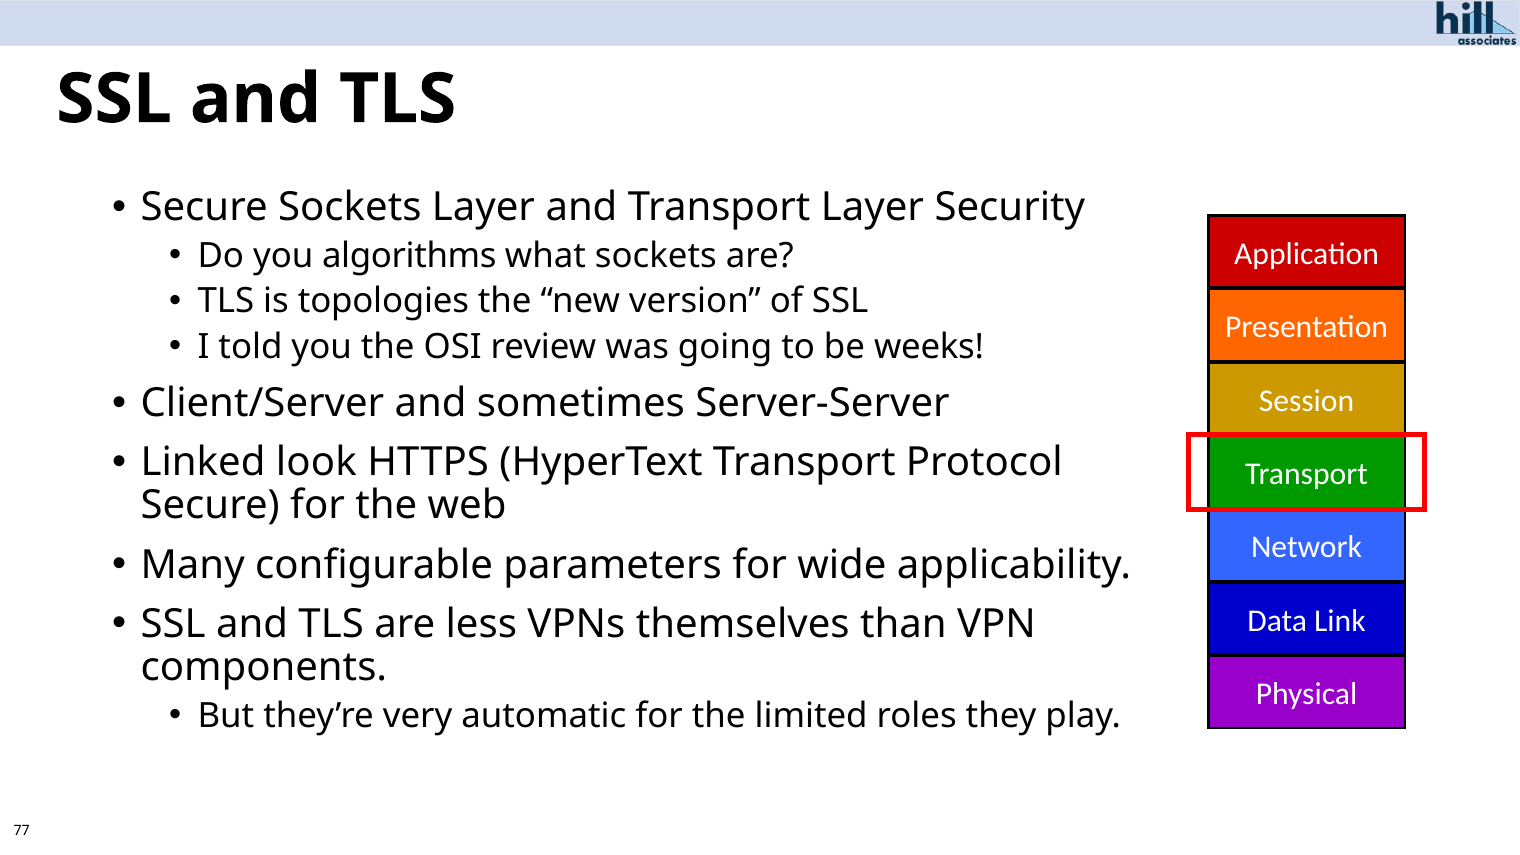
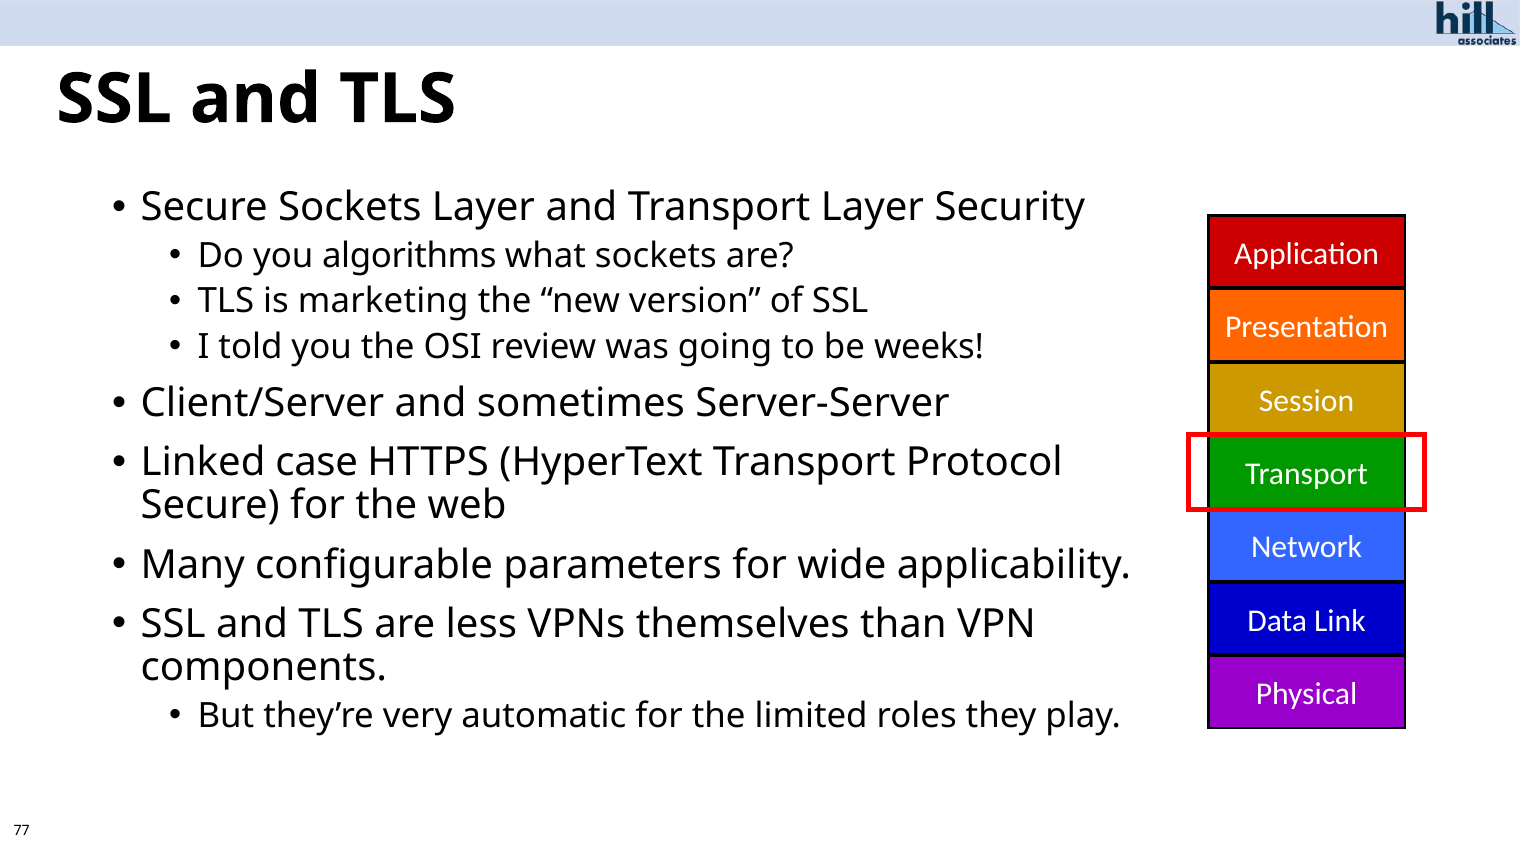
topologies: topologies -> marketing
look: look -> case
